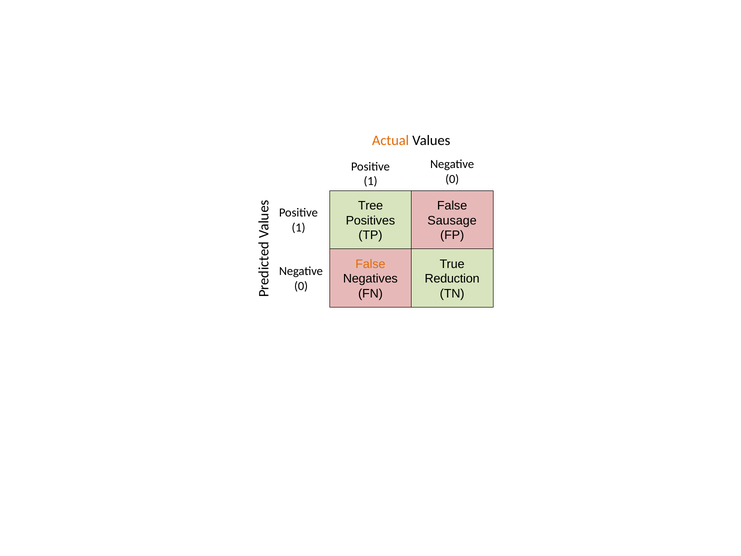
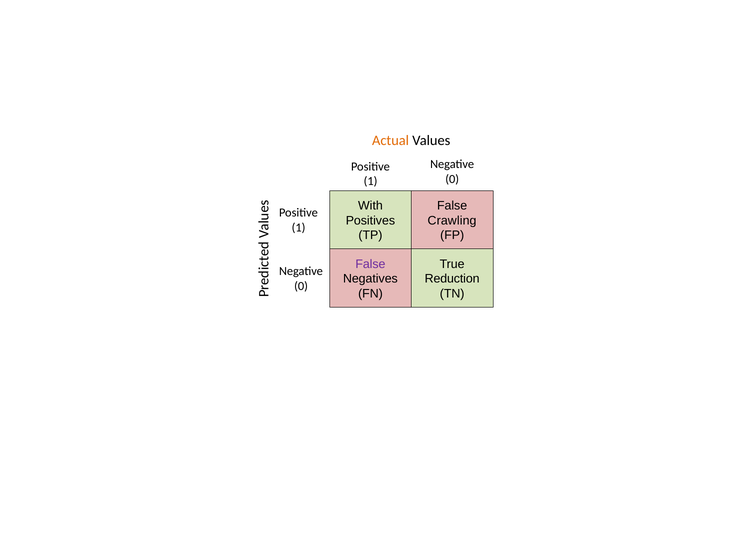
Tree: Tree -> With
Sausage: Sausage -> Crawling
False at (370, 264) colour: orange -> purple
